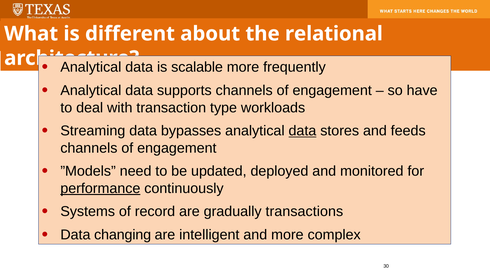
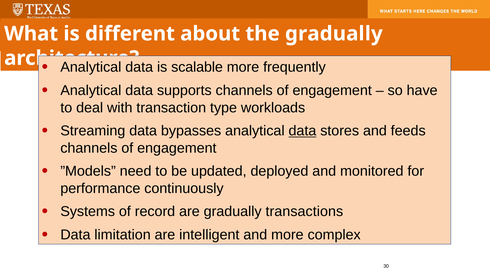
the relational: relational -> gradually
performance underline: present -> none
changing: changing -> limitation
